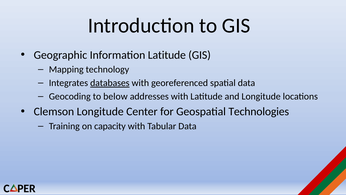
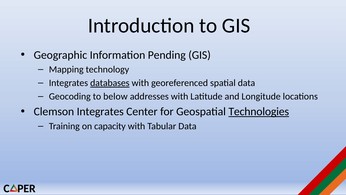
Information Latitude: Latitude -> Pending
Clemson Longitude: Longitude -> Integrates
Technologies underline: none -> present
